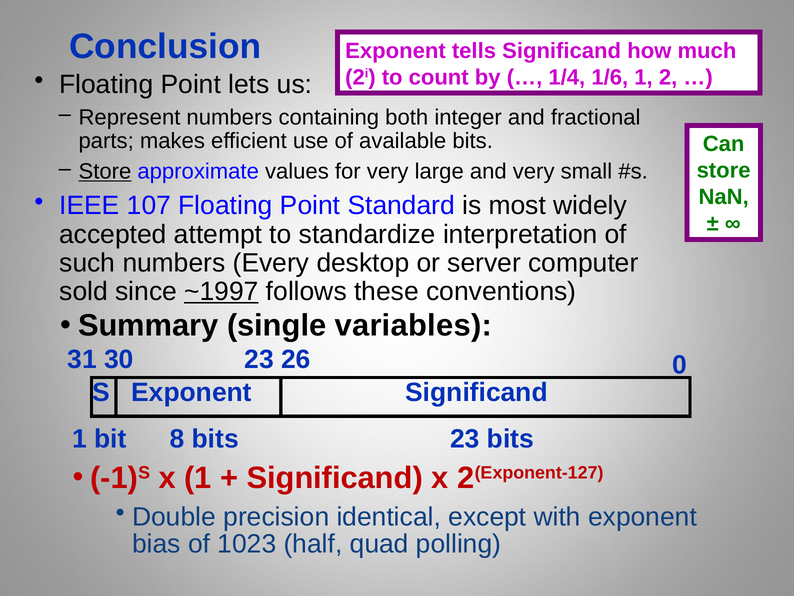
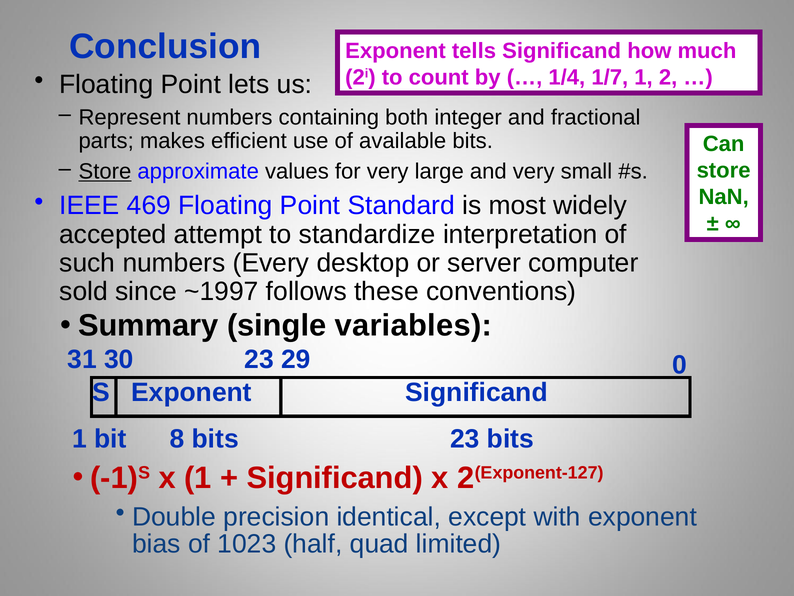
1/6: 1/6 -> 1/7
107: 107 -> 469
~1997 underline: present -> none
26: 26 -> 29
polling: polling -> limited
